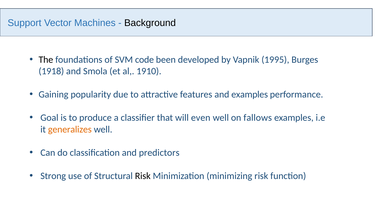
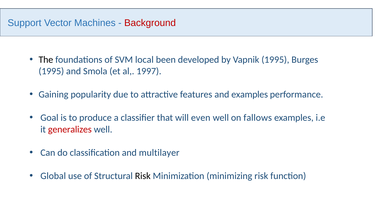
Background colour: black -> red
code: code -> local
1918 at (51, 71): 1918 -> 1995
1910: 1910 -> 1997
generalizes colour: orange -> red
predictors: predictors -> multilayer
Strong: Strong -> Global
